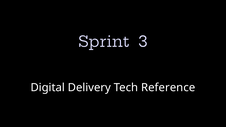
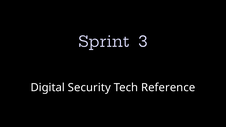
Delivery: Delivery -> Security
